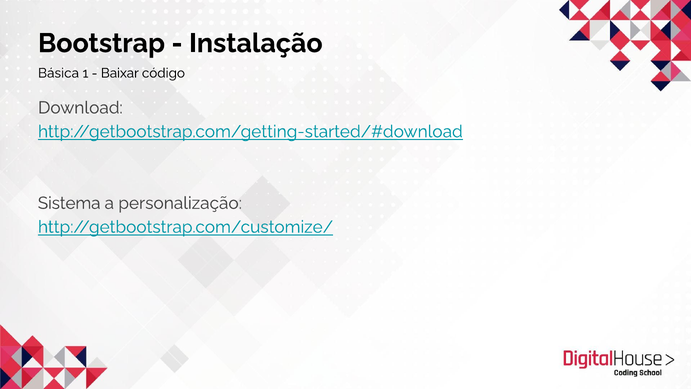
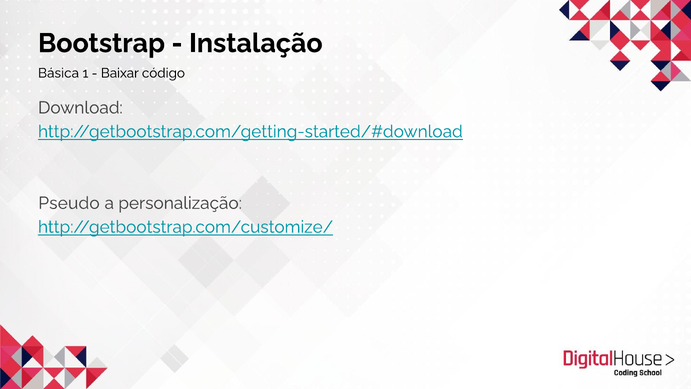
Sistema: Sistema -> Pseudo
